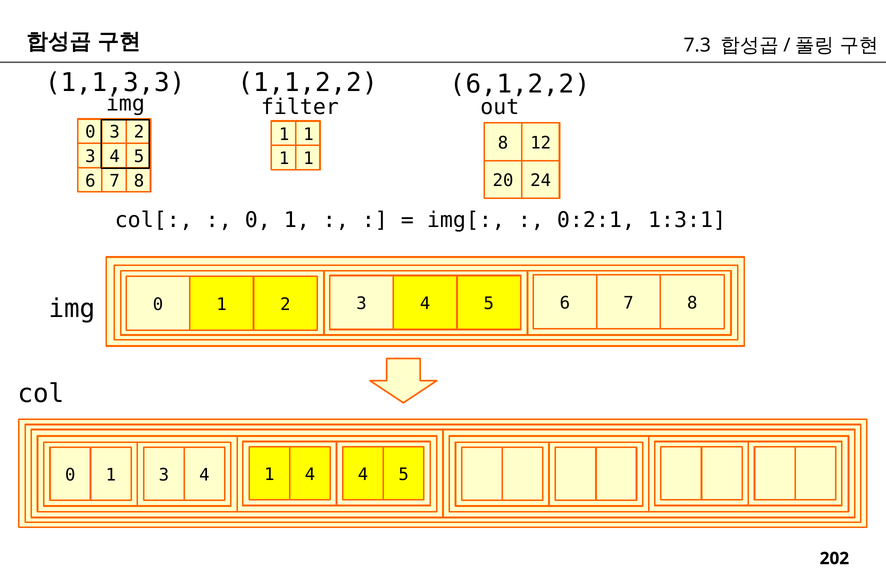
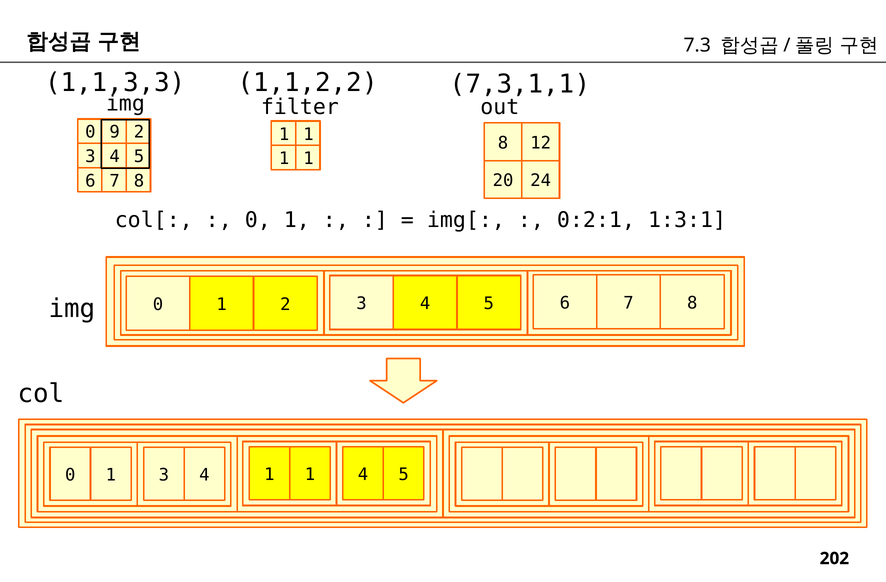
6,1,2,2: 6,1,2,2 -> 7,3,1,1
0 3: 3 -> 9
4 1 4: 4 -> 1
